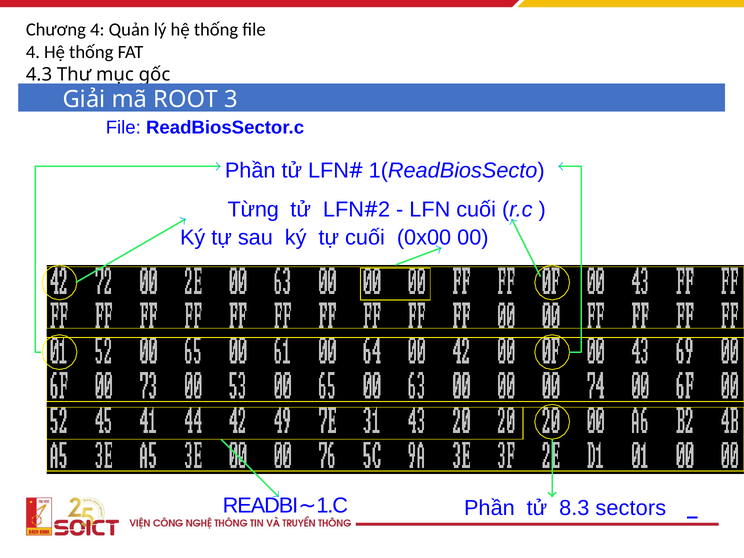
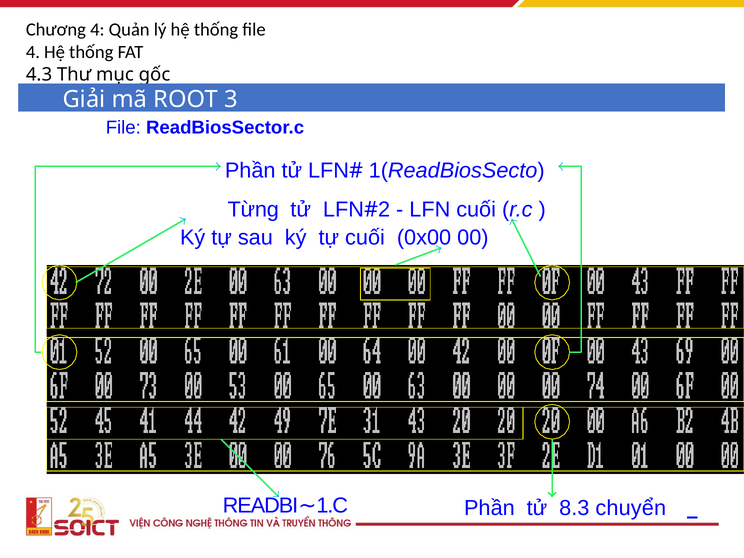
sectors: sectors -> chuyển
